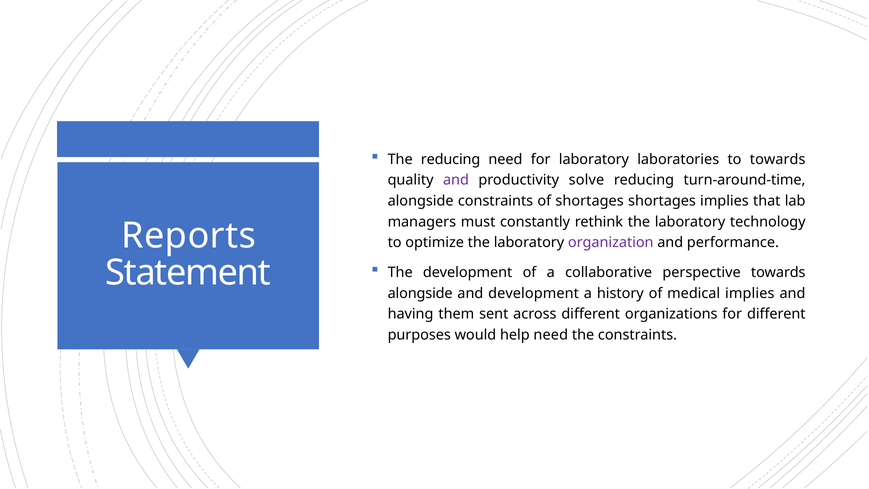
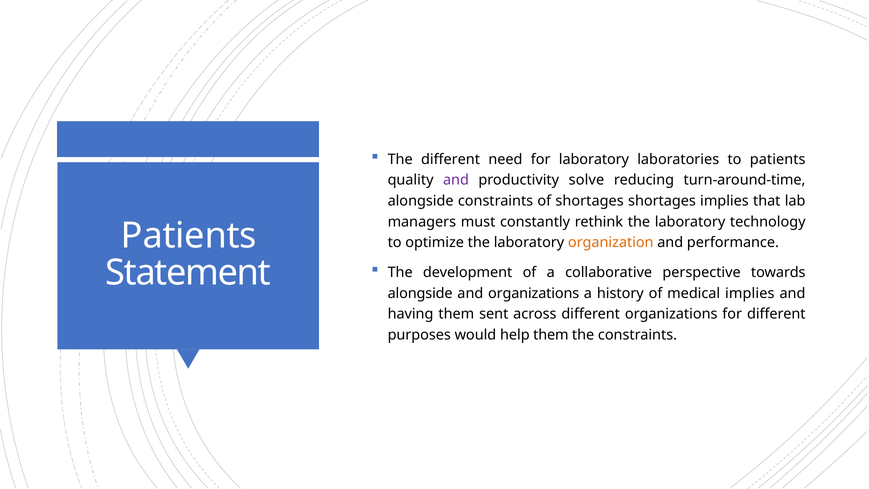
The reducing: reducing -> different
to towards: towards -> patients
Reports at (189, 236): Reports -> Patients
organization colour: purple -> orange
and development: development -> organizations
help need: need -> them
